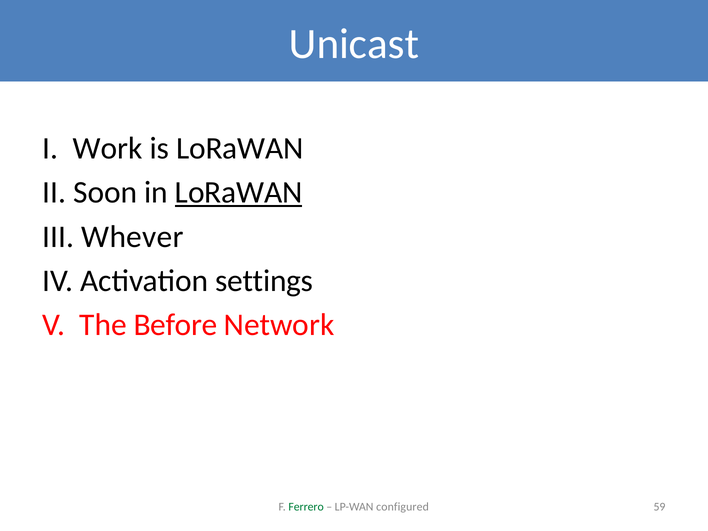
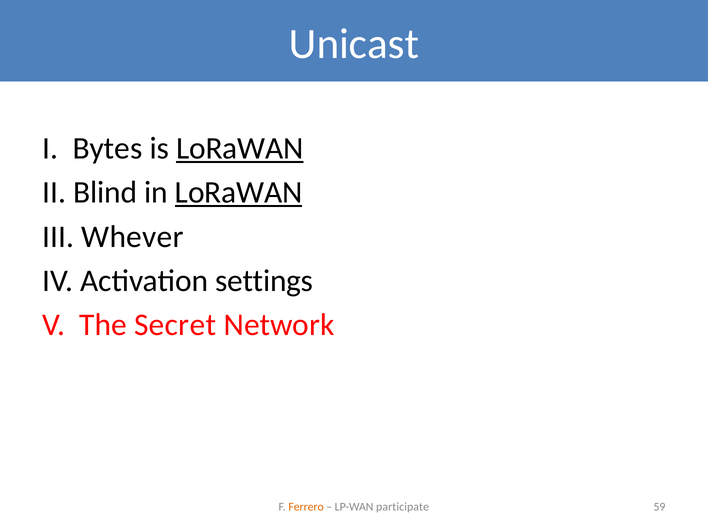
Work: Work -> Bytes
LoRaWAN at (240, 149) underline: none -> present
Soon: Soon -> Blind
Before: Before -> Secret
Ferrero colour: green -> orange
configured: configured -> participate
